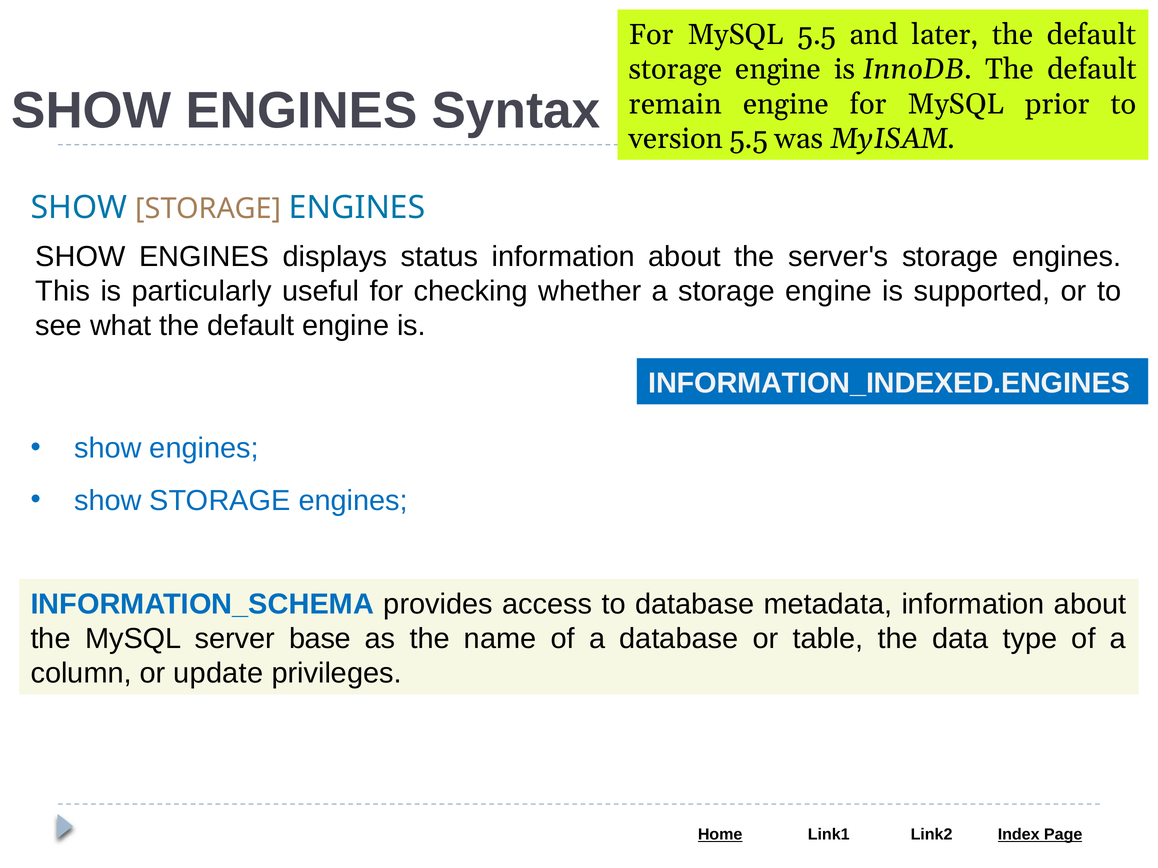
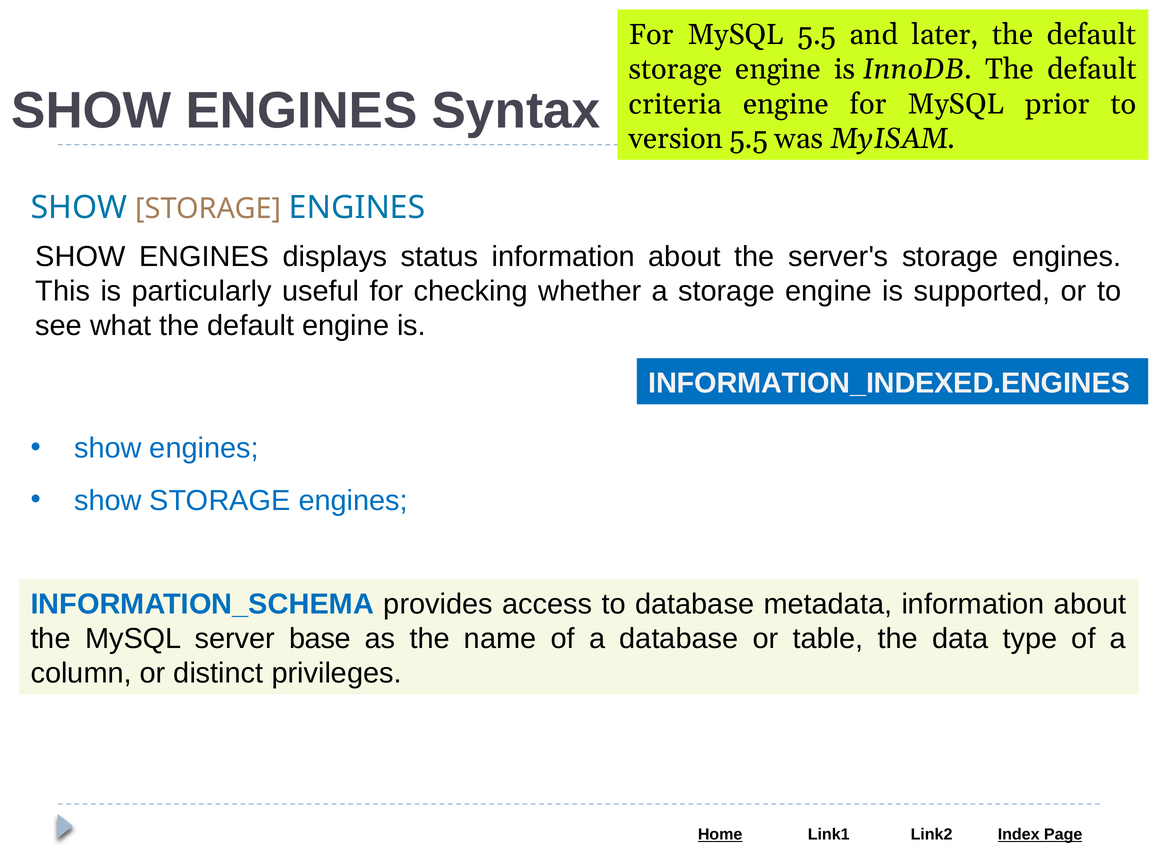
remain: remain -> criteria
update: update -> distinct
